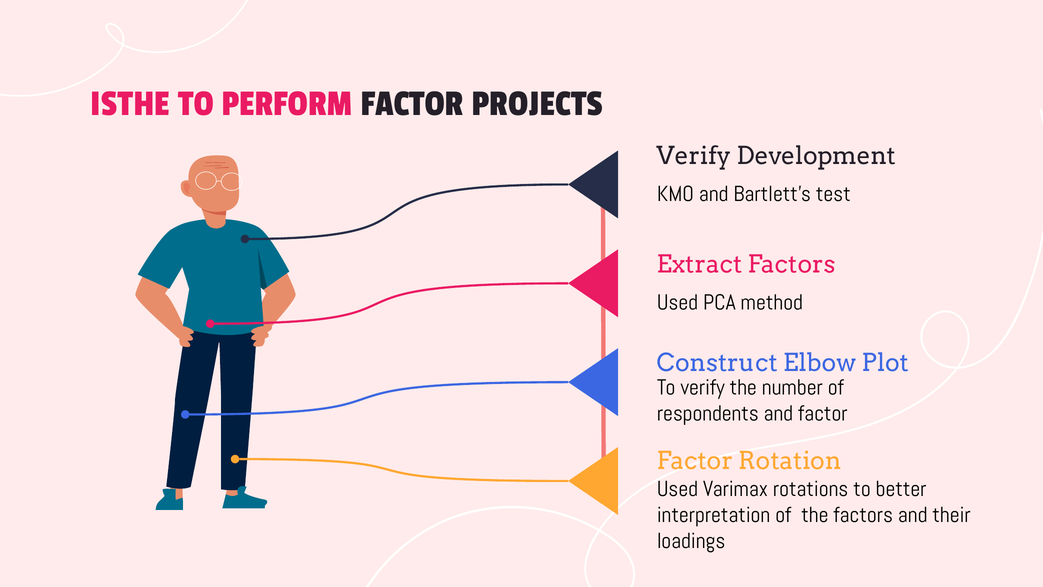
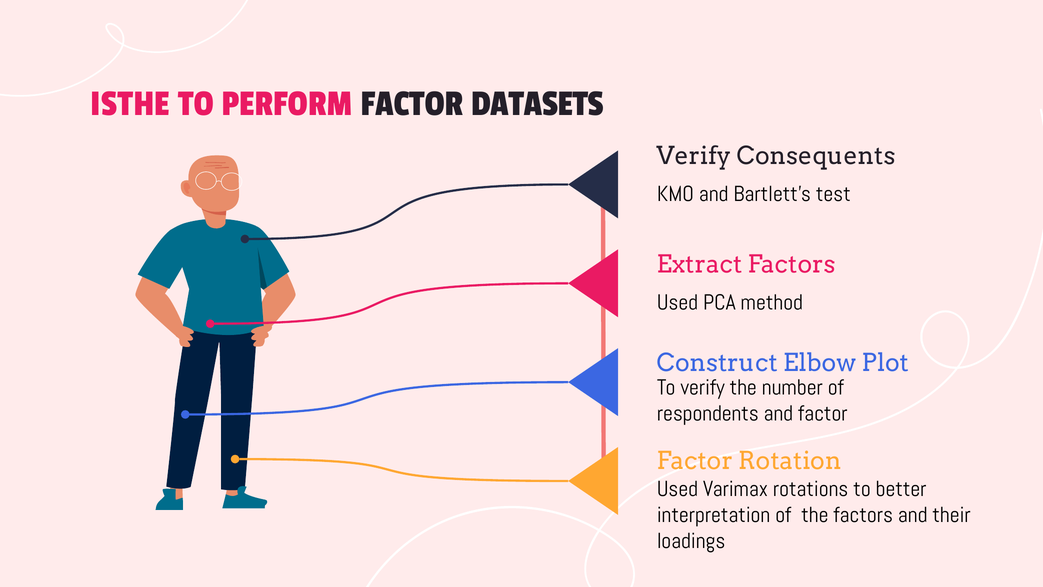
PROJECTS: PROJECTS -> DATASETS
Development: Development -> Consequents
